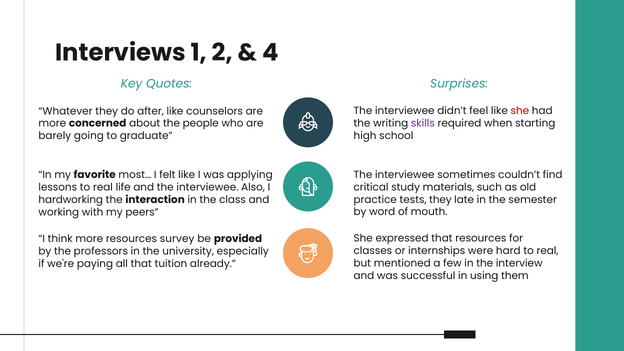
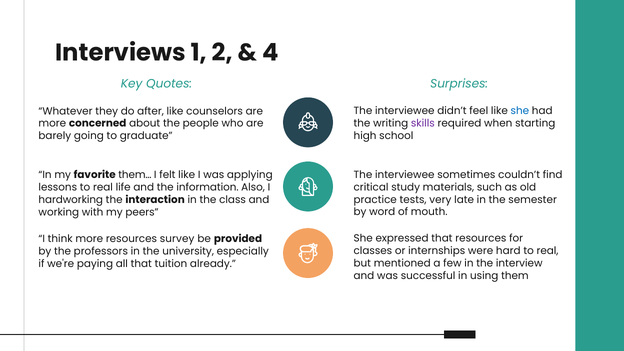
she at (520, 111) colour: red -> blue
most…: most… -> them…
and the interviewee: interviewee -> information
tests they: they -> very
